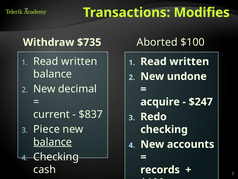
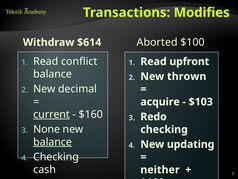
$735: $735 -> $614
written at (79, 61): written -> conflict
written at (189, 61): written -> upfront
undone: undone -> thrown
$247: $247 -> $103
current underline: none -> present
$837: $837 -> $160
Piece: Piece -> None
accounts: accounts -> updating
records: records -> neither
